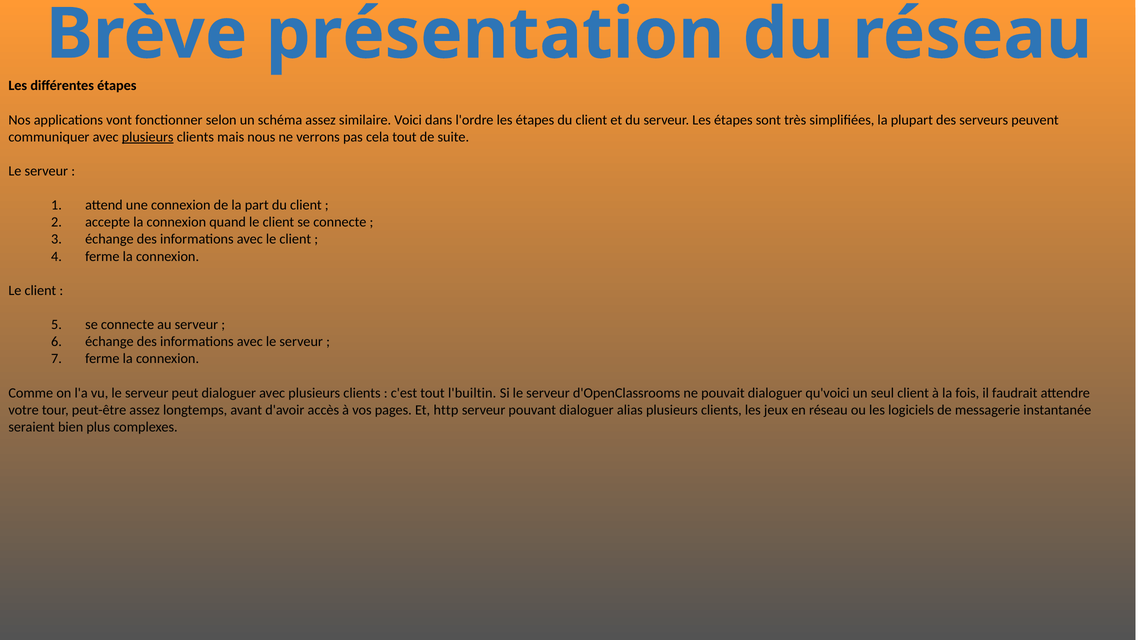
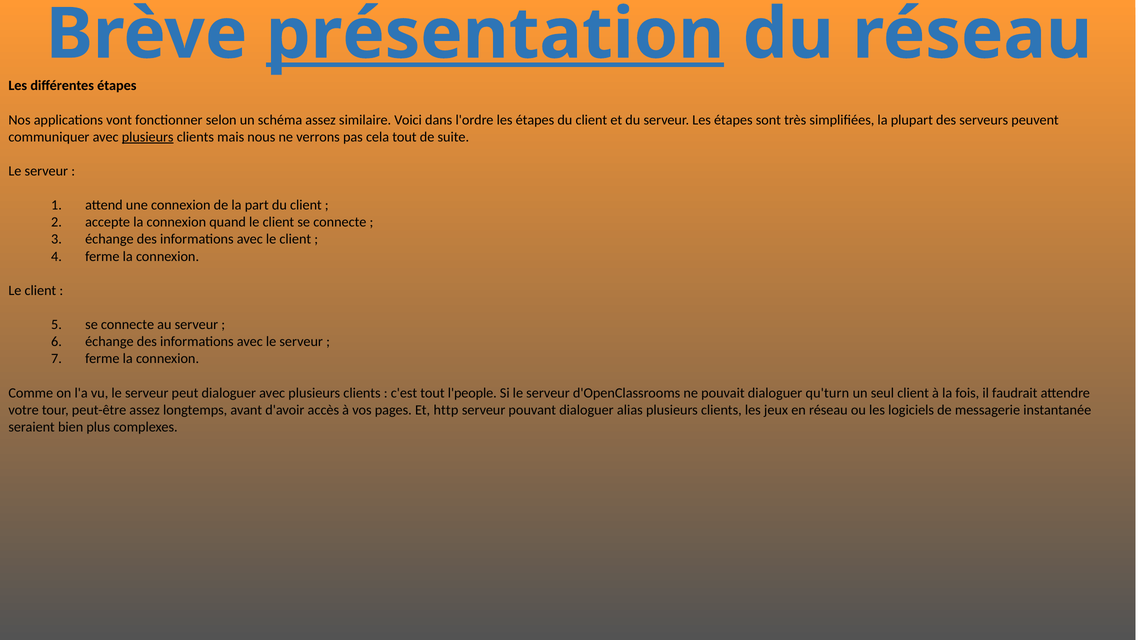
présentation underline: none -> present
l'builtin: l'builtin -> l'people
qu'voici: qu'voici -> qu'turn
